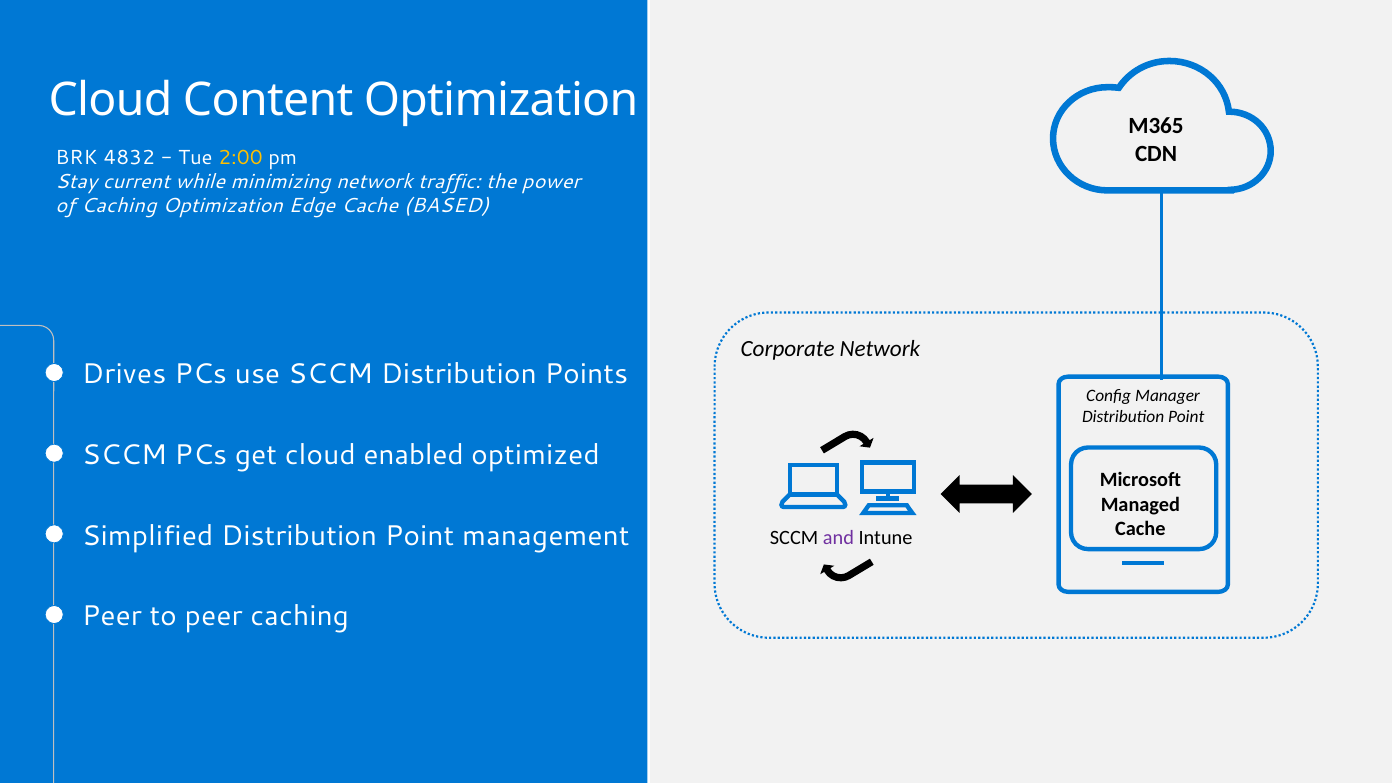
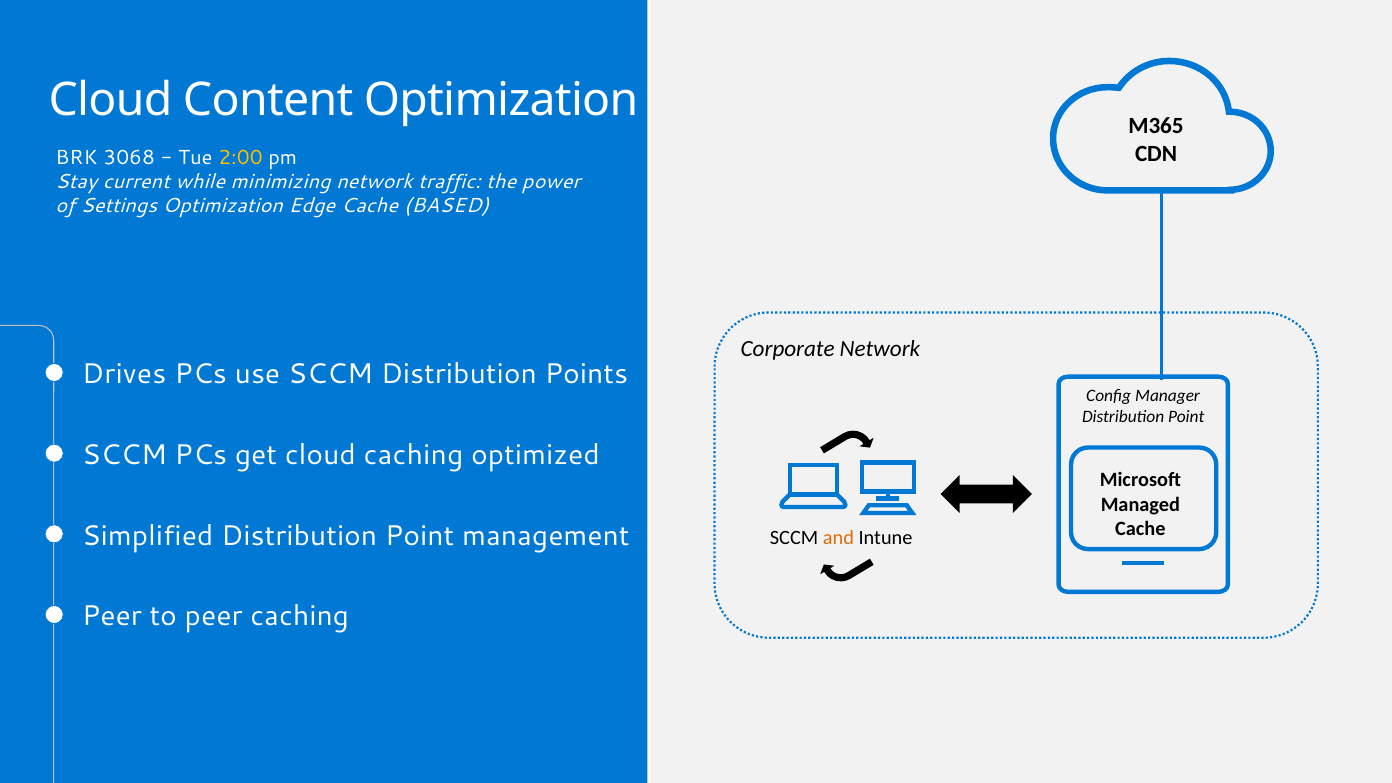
4832: 4832 -> 3068
of Caching: Caching -> Settings
cloud enabled: enabled -> caching
and colour: purple -> orange
